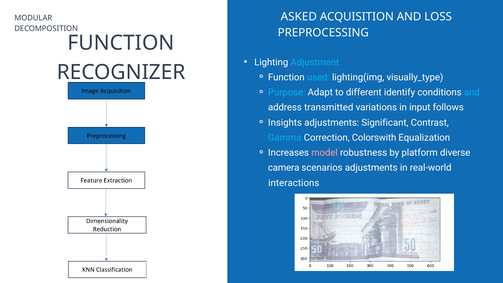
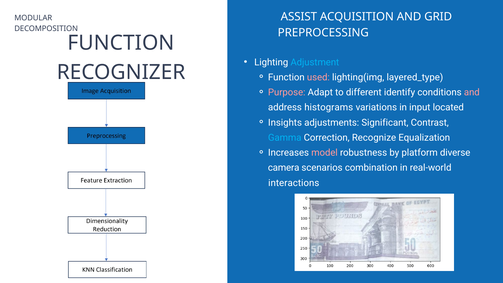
ASKED: ASKED -> ASSIST
LOSS: LOSS -> GRID
used colour: light blue -> pink
visually_type: visually_type -> layered_type
Purpose colour: light blue -> pink
and at (472, 92) colour: light blue -> pink
transmitted: transmitted -> histograms
follows: follows -> located
Colorswith: Colorswith -> Recognize
scenarios adjustments: adjustments -> combination
